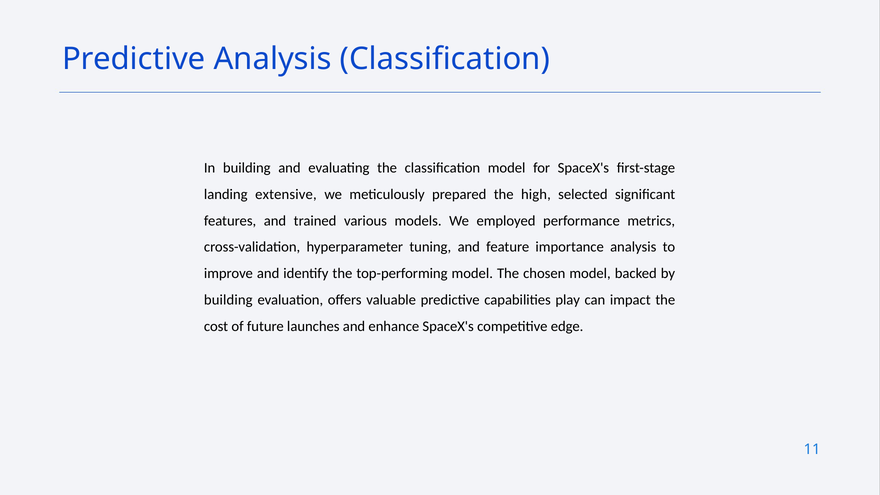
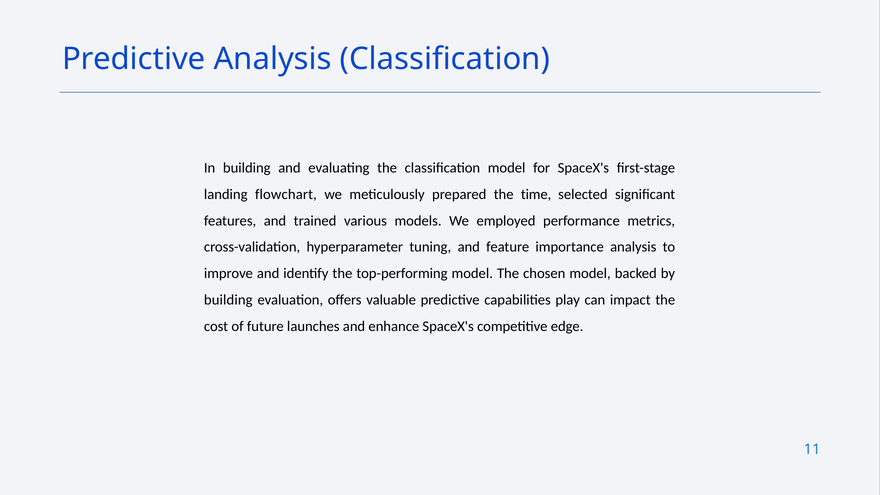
extensive: extensive -> flowchart
high: high -> time
